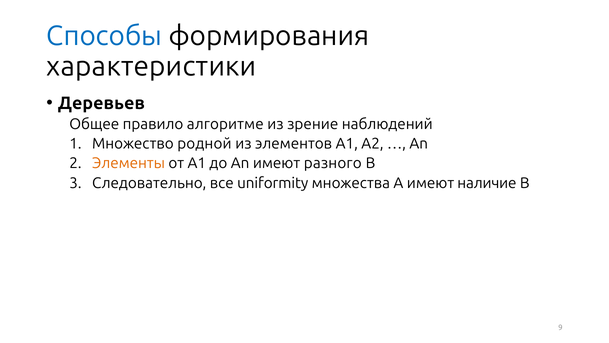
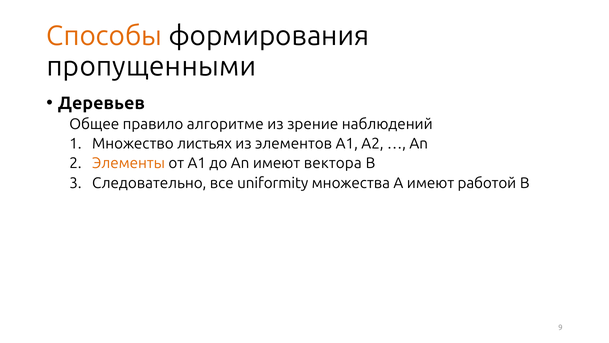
Способы colour: blue -> orange
характеристики: характеристики -> пропущенными
родной: родной -> листьях
разного: разного -> вектора
наличие: наличие -> работой
